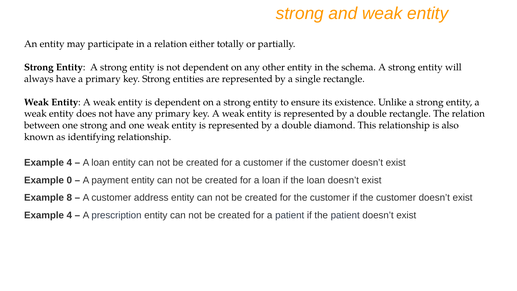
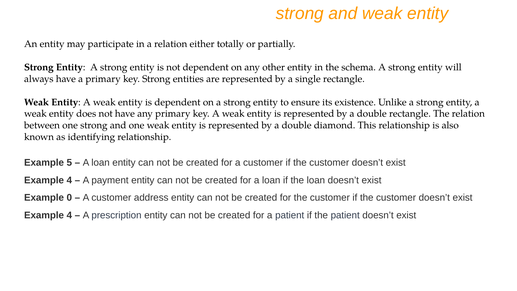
4 at (69, 163): 4 -> 5
0 at (69, 180): 0 -> 4
8: 8 -> 0
